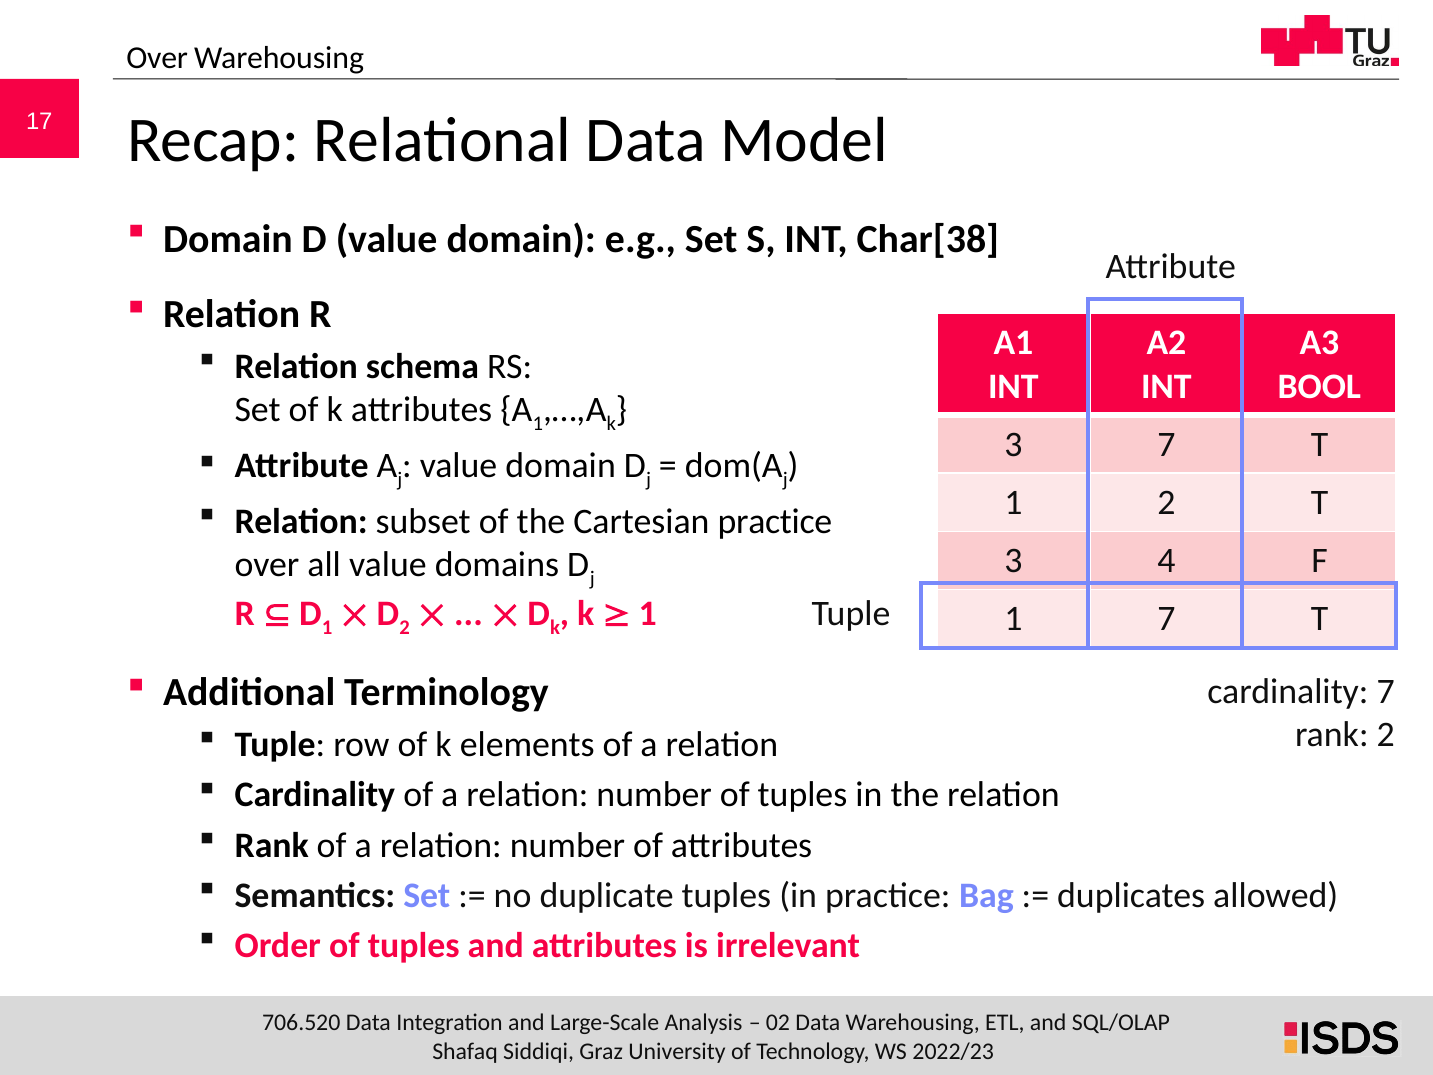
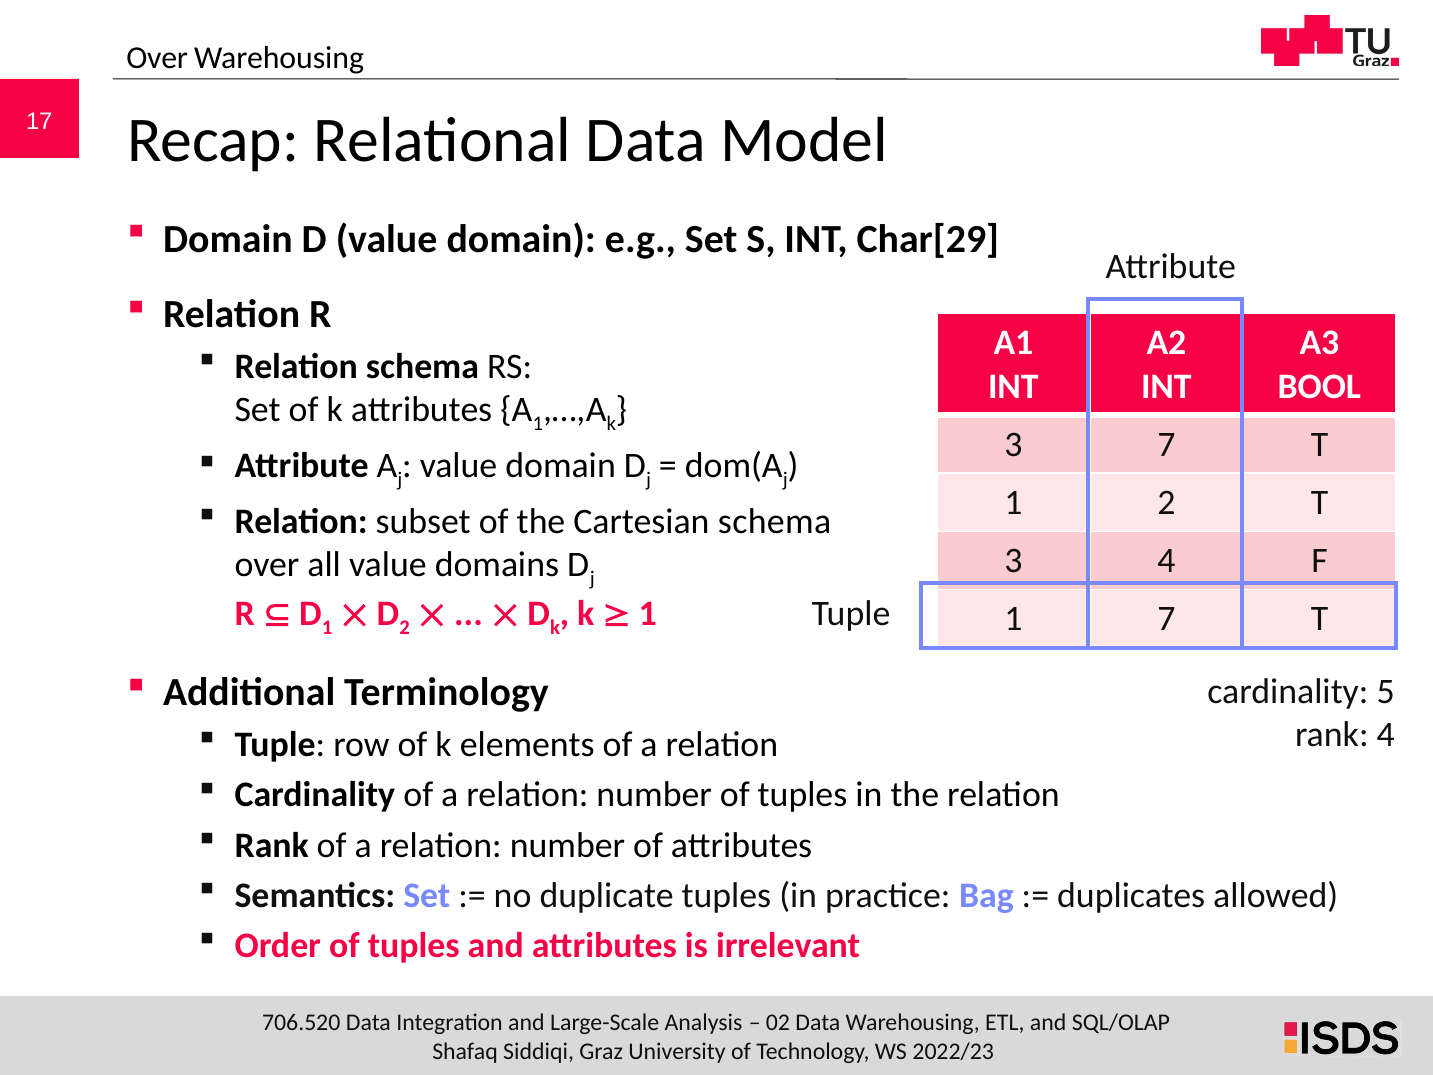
Char[38: Char[38 -> Char[29
Cartesian practice: practice -> schema
cardinality 7: 7 -> 5
rank 2: 2 -> 4
